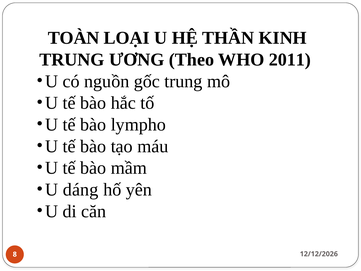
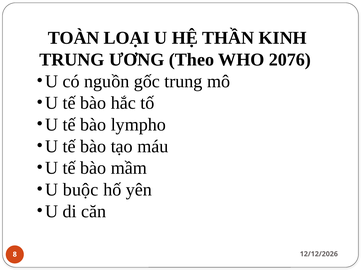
2011: 2011 -> 2076
dáng: dáng -> buộc
